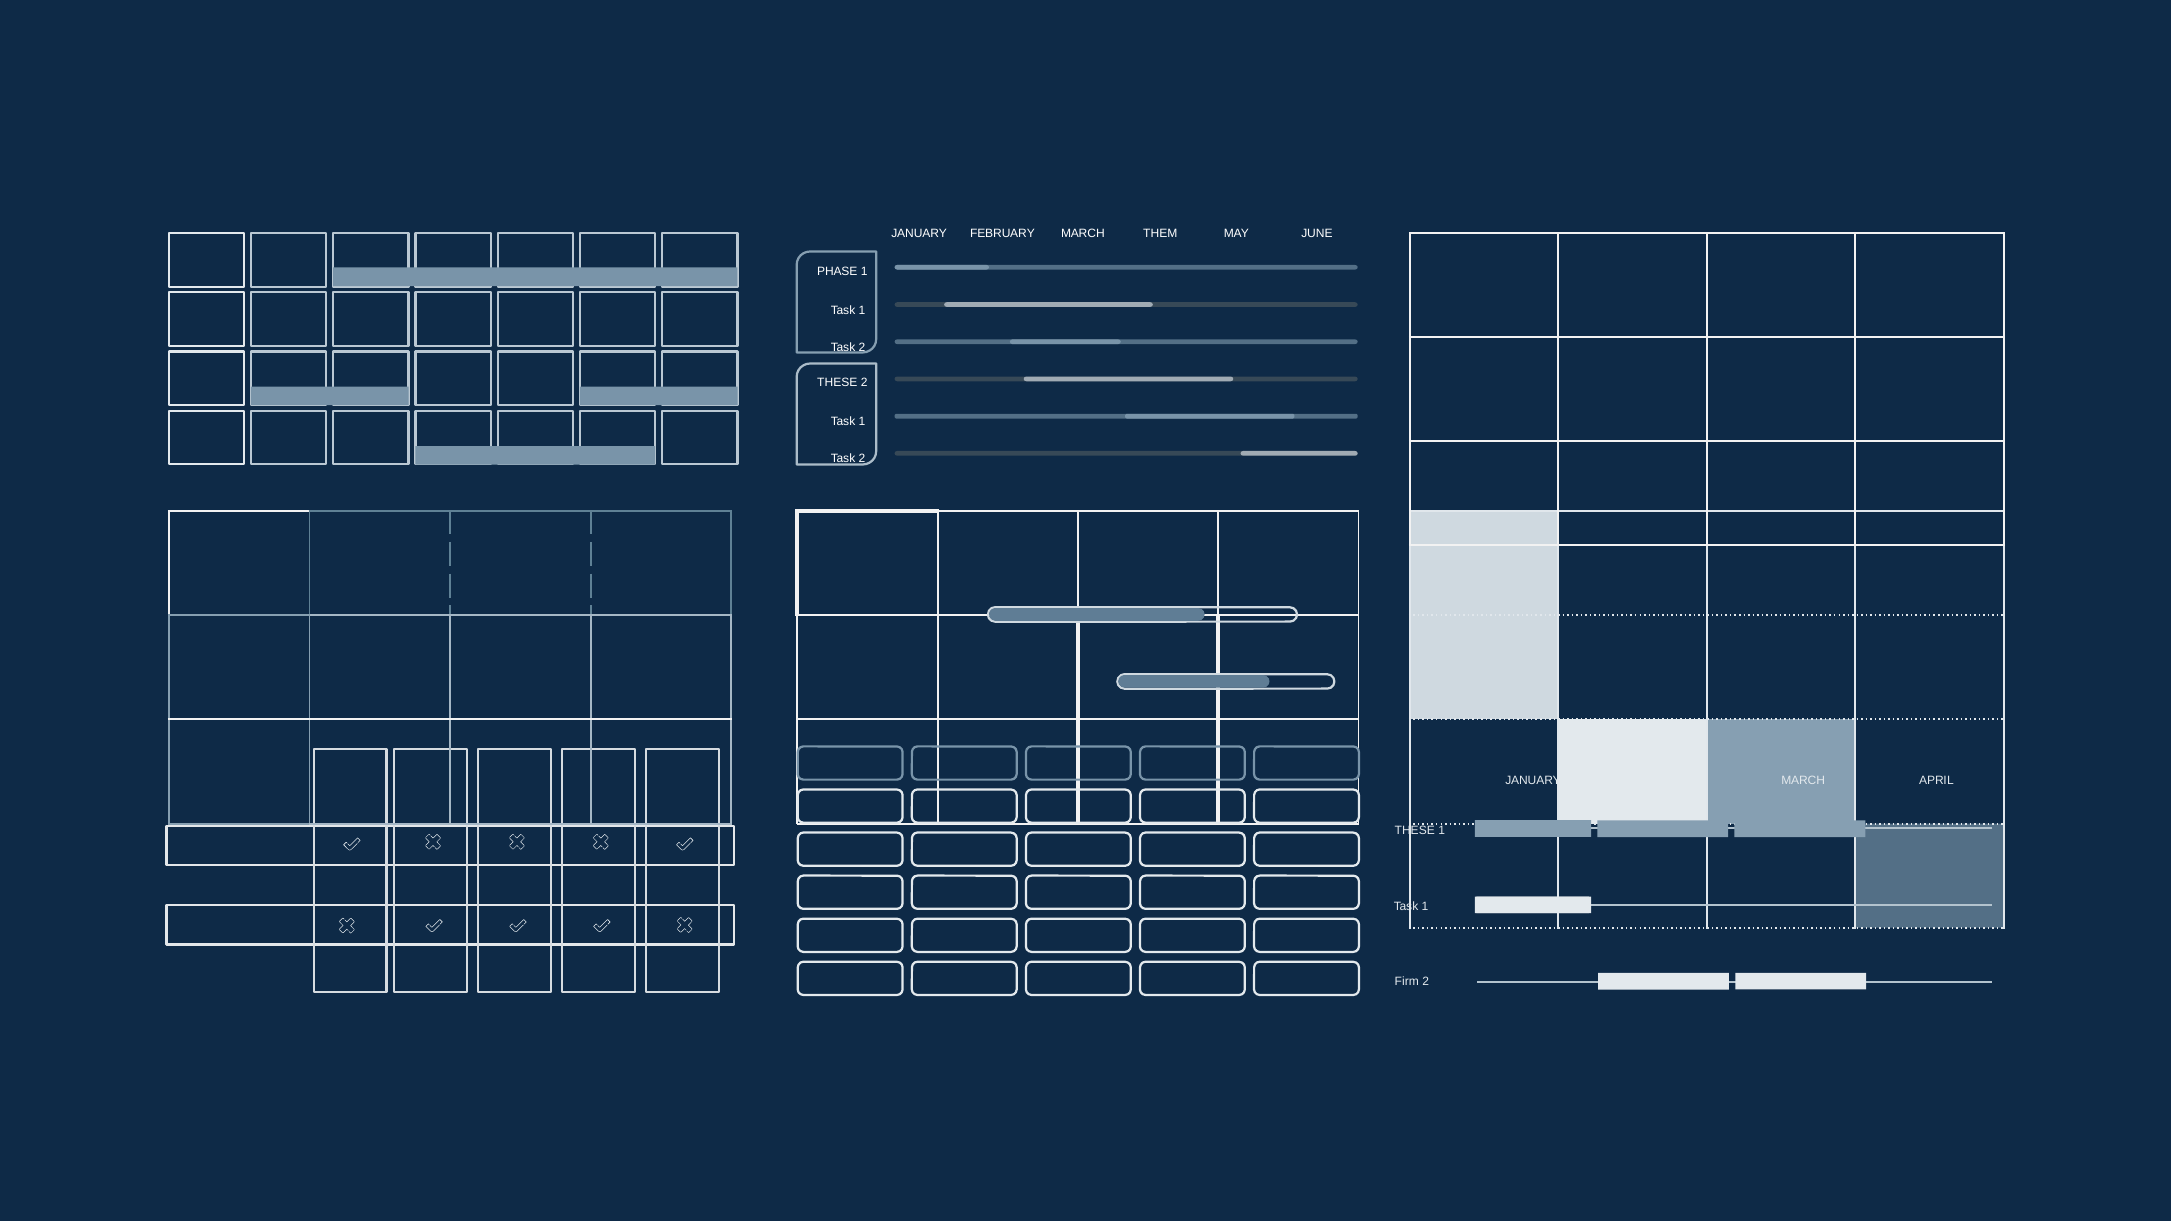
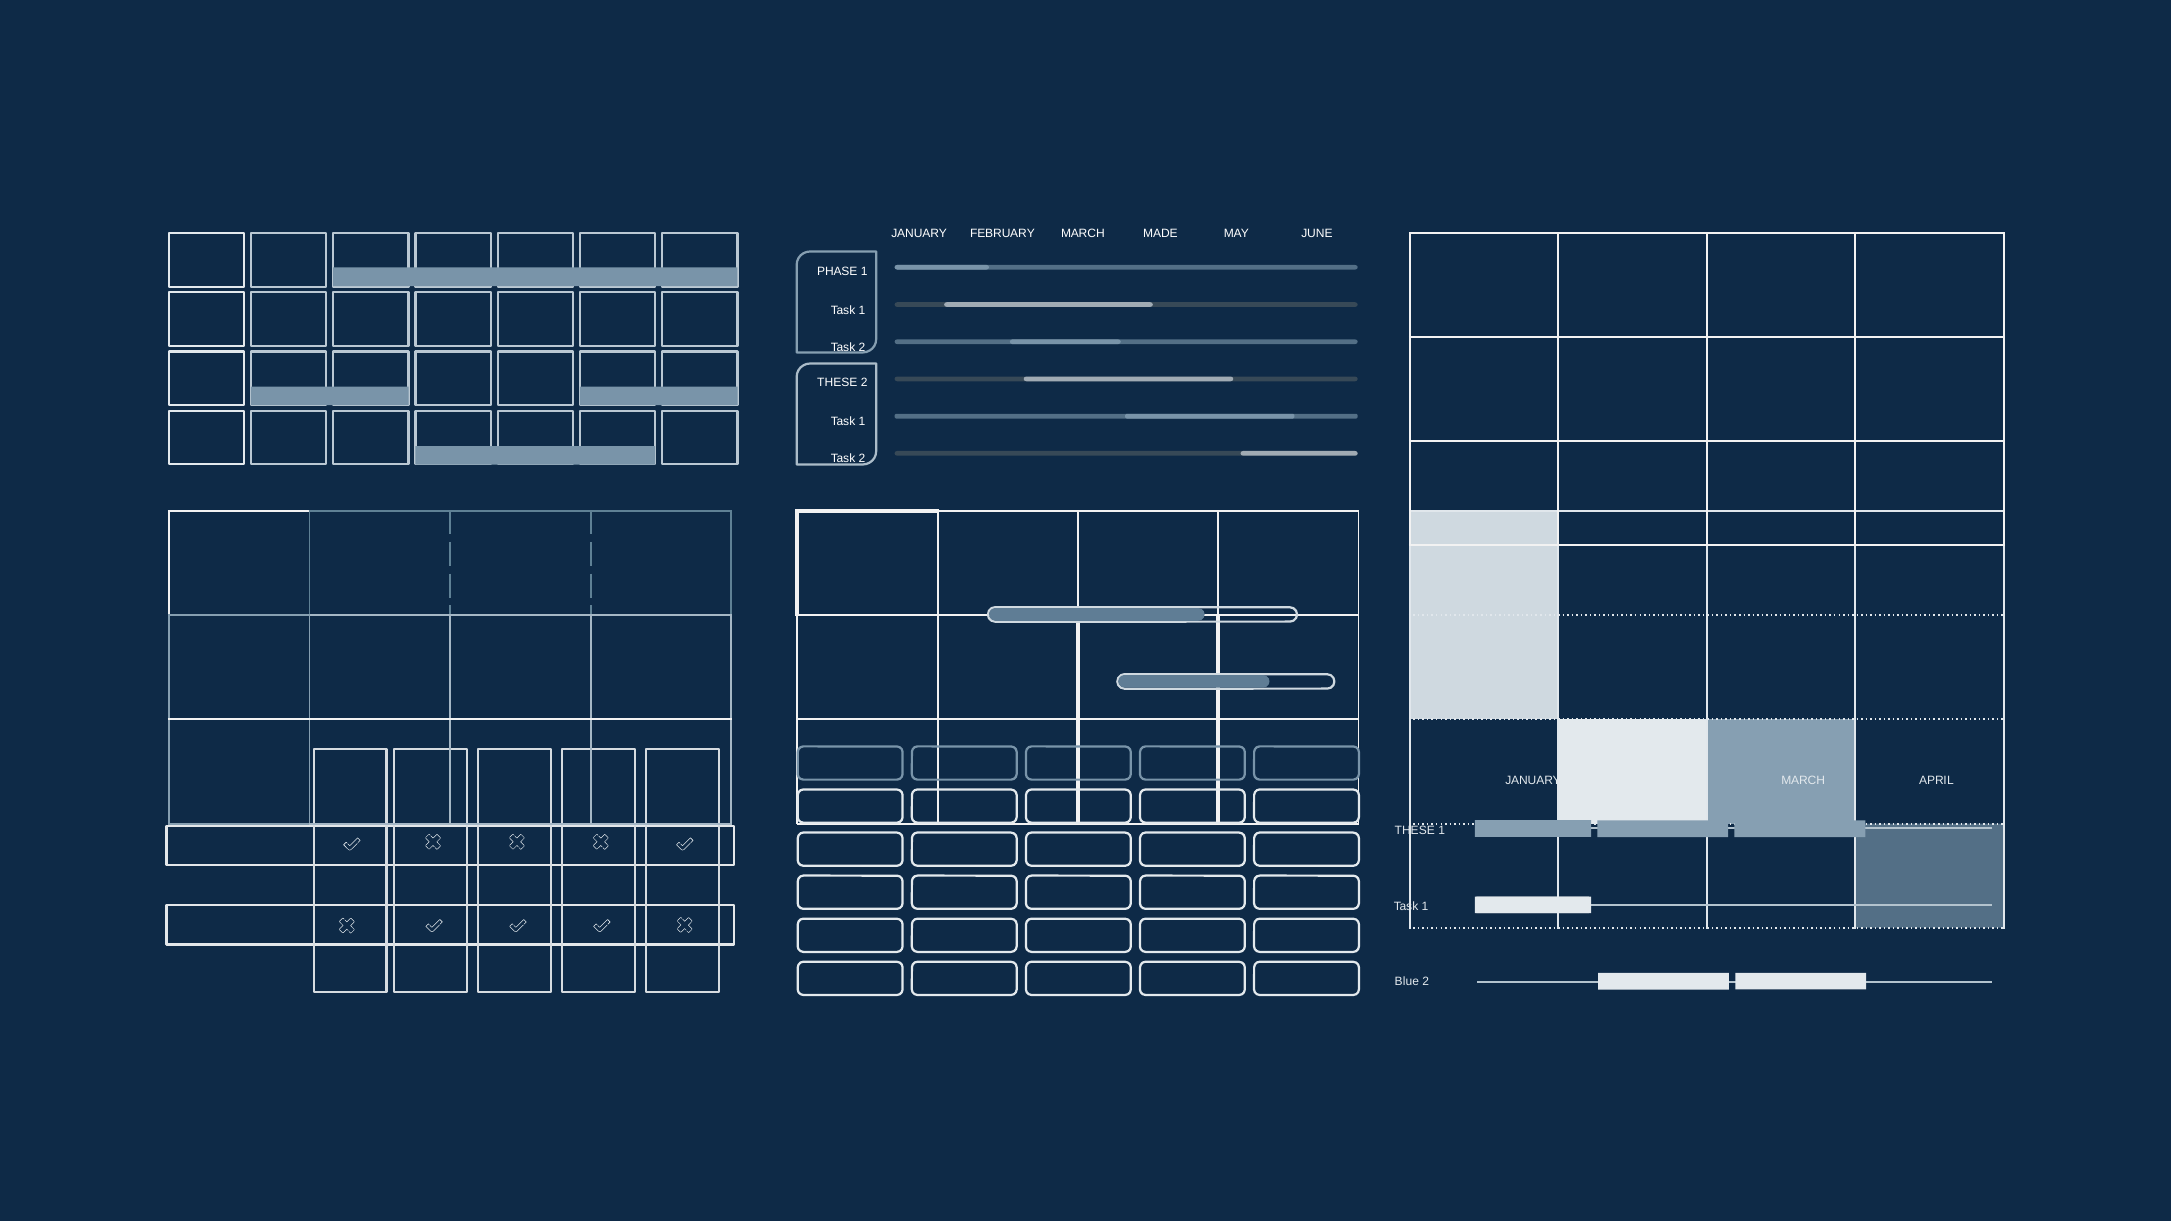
THEM: THEM -> MADE
Firm: Firm -> Blue
